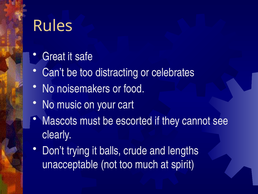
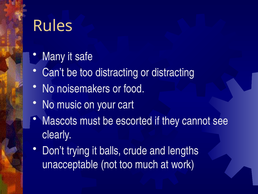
Great: Great -> Many
or celebrates: celebrates -> distracting
spirit: spirit -> work
